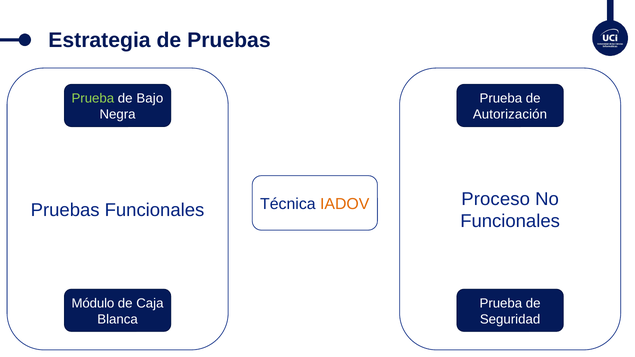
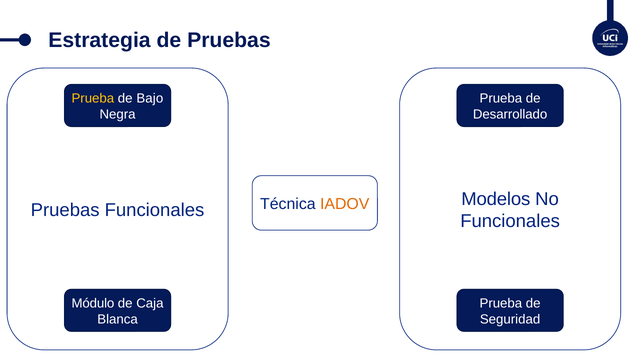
Prueba at (93, 99) colour: light green -> yellow
Autorización: Autorización -> Desarrollado
Proceso: Proceso -> Modelos
